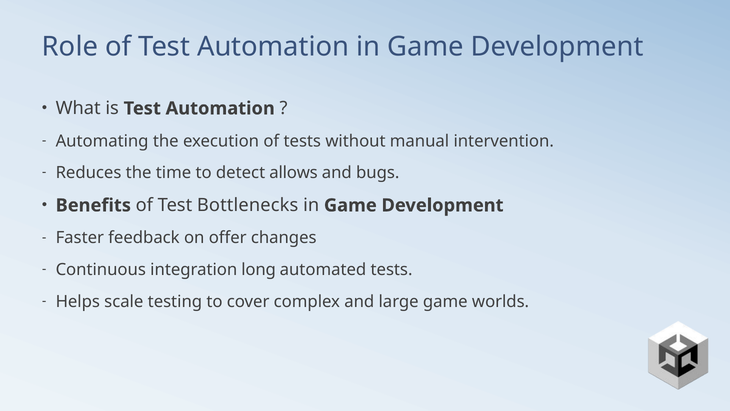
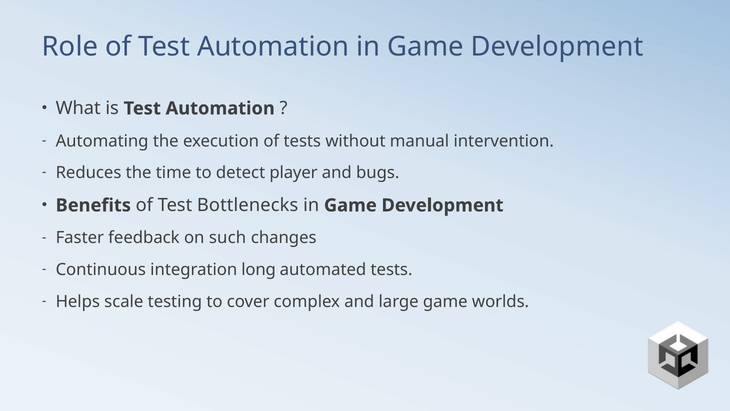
allows: allows -> player
offer: offer -> such
